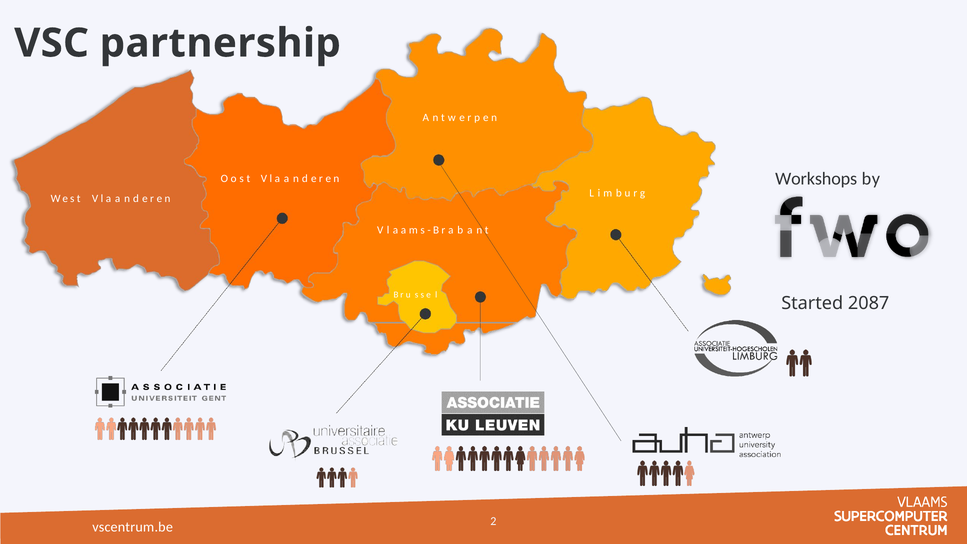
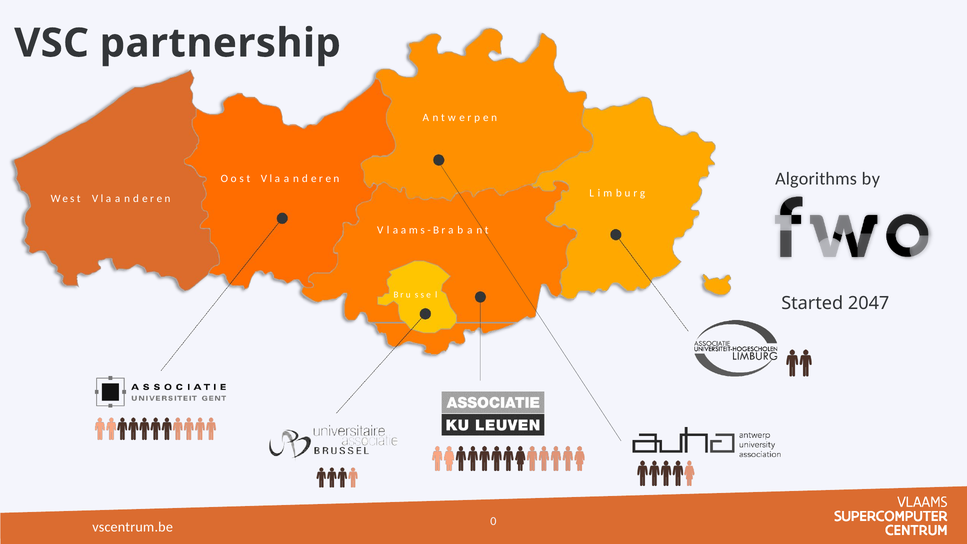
Workshops: Workshops -> Algorithms
2087: 2087 -> 2047
2: 2 -> 0
